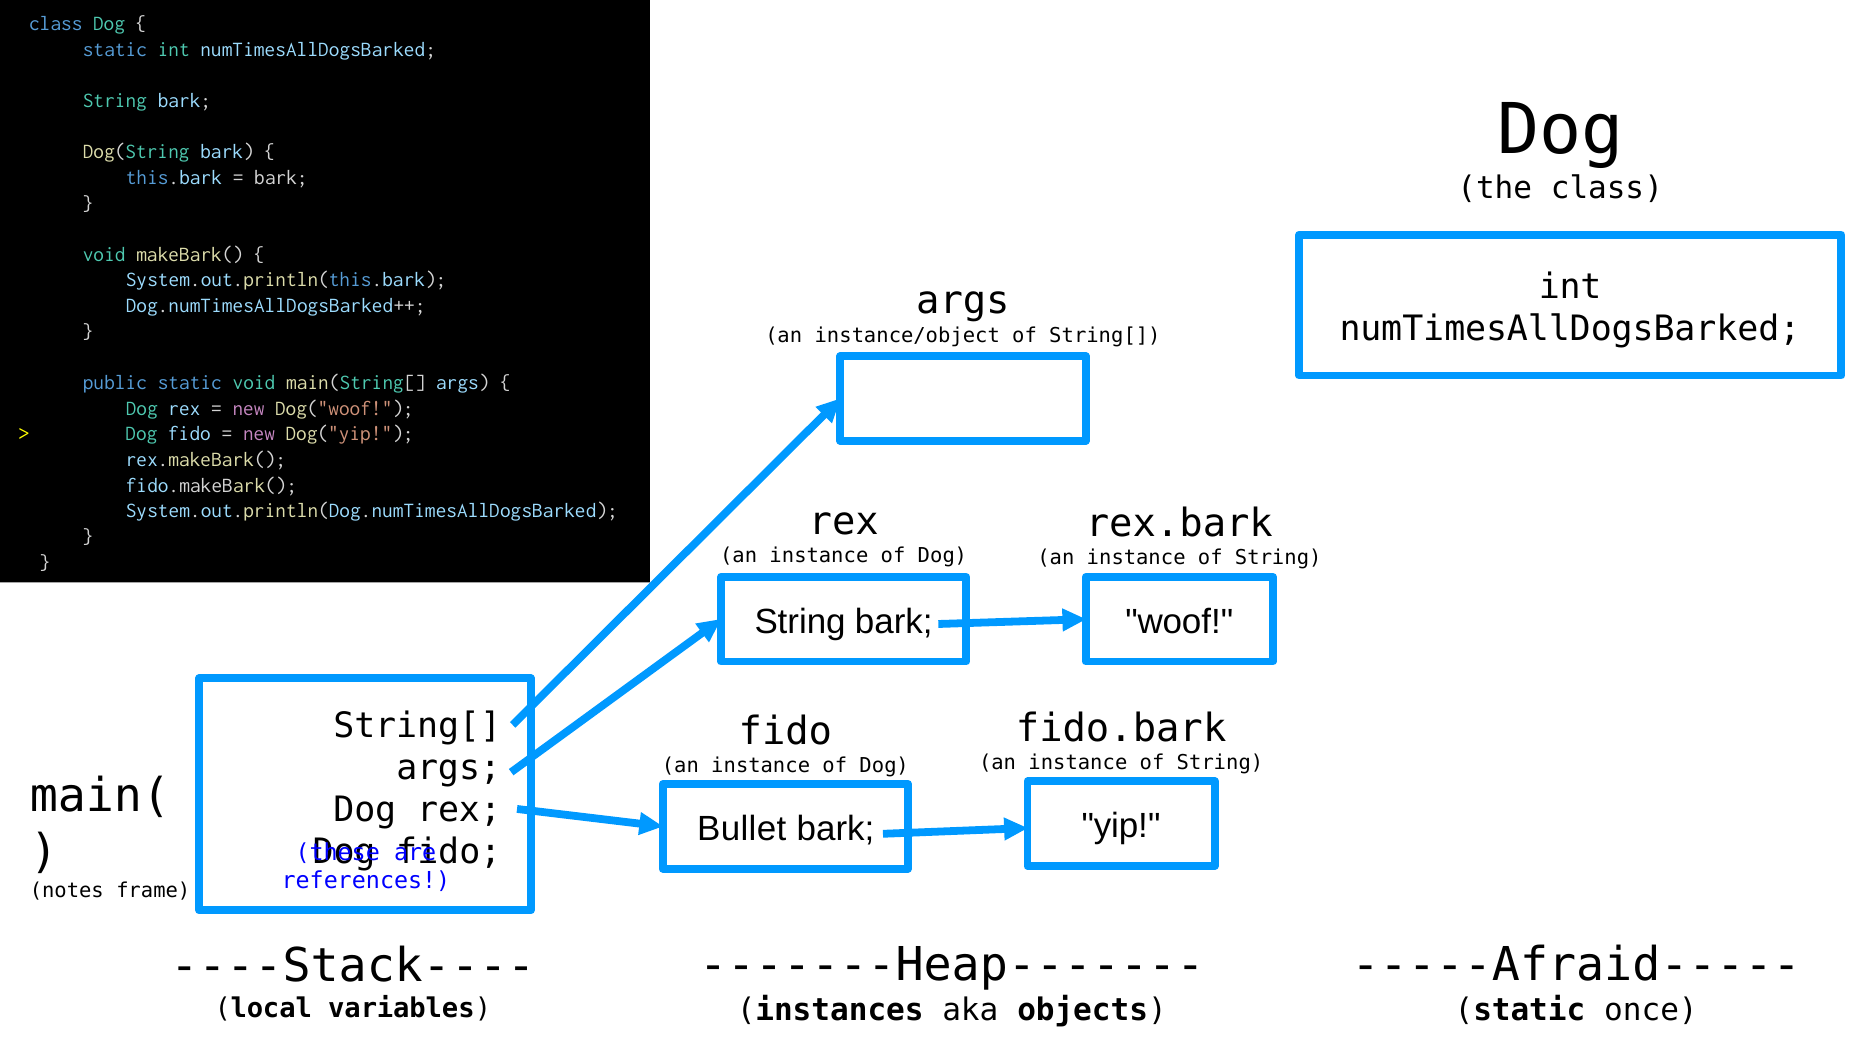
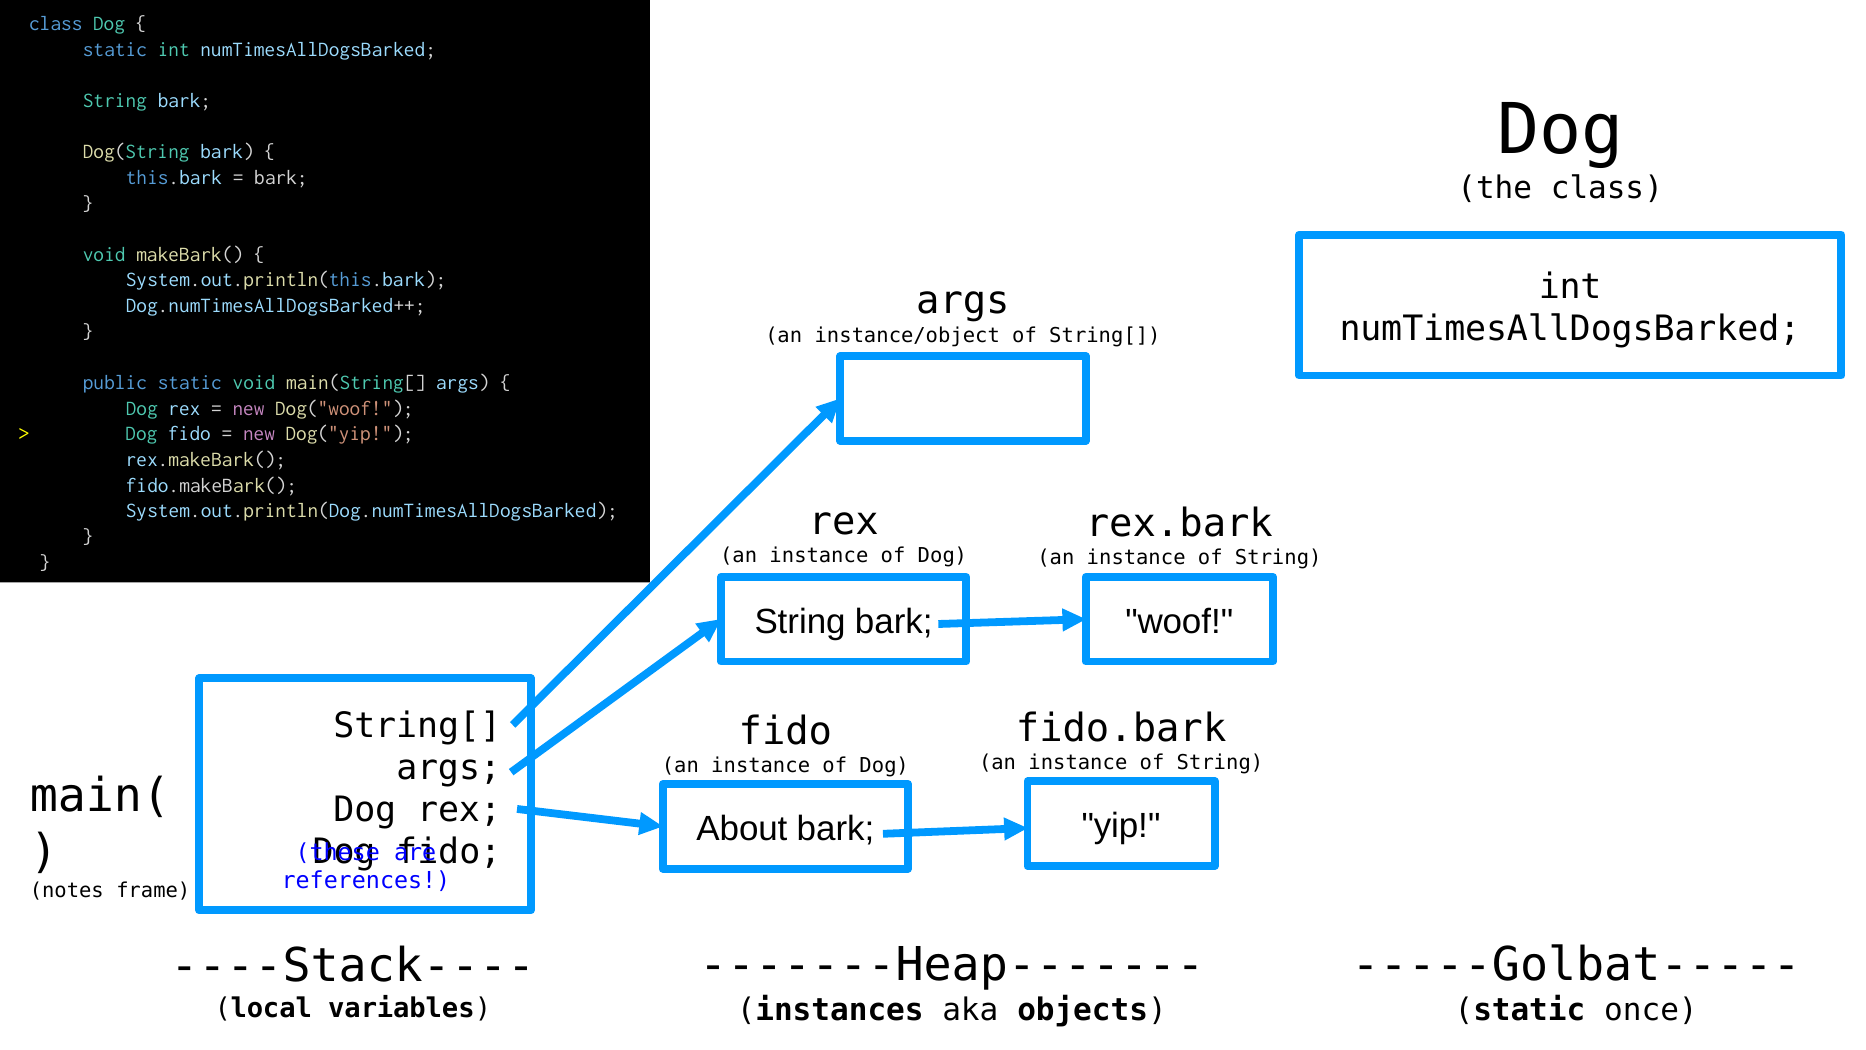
Bullet: Bullet -> About
-----Afraid-----: -----Afraid----- -> -----Golbat-----
